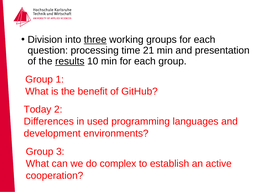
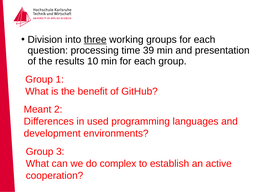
21: 21 -> 39
results underline: present -> none
Today: Today -> Meant
